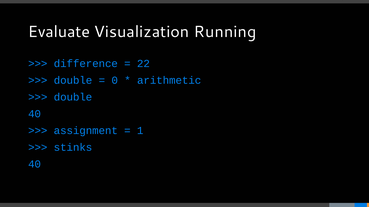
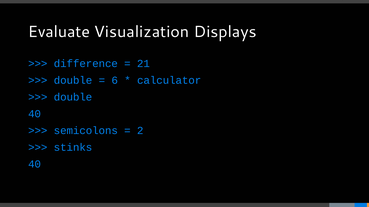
Running: Running -> Displays
22: 22 -> 21
0: 0 -> 6
arithmetic: arithmetic -> calculator
assignment: assignment -> semicolons
1: 1 -> 2
